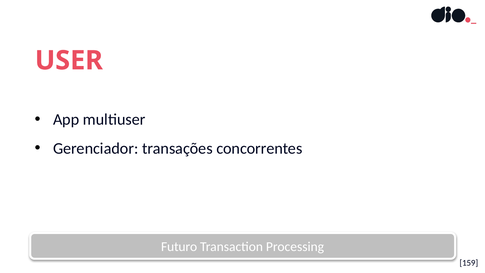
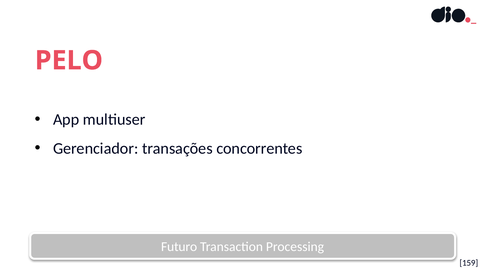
USER: USER -> PELO
